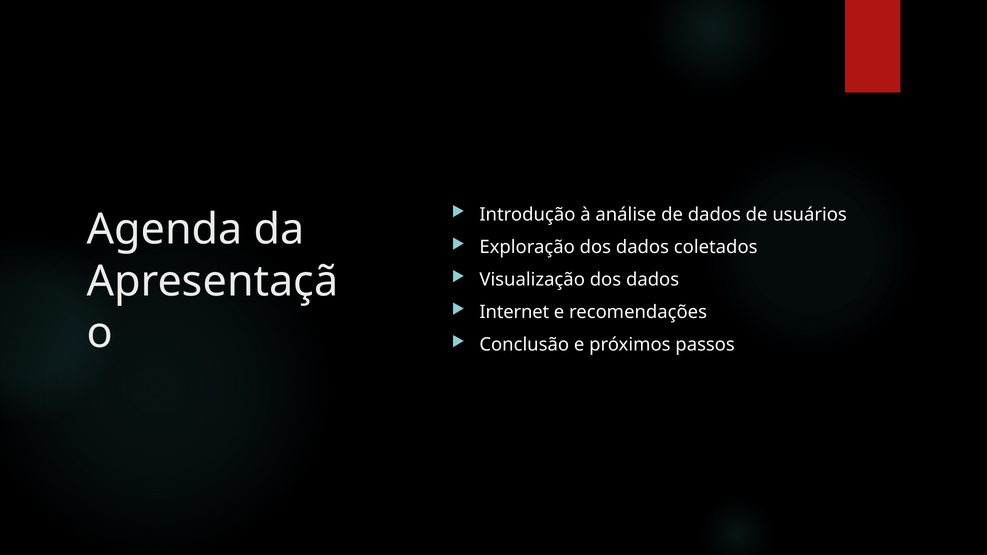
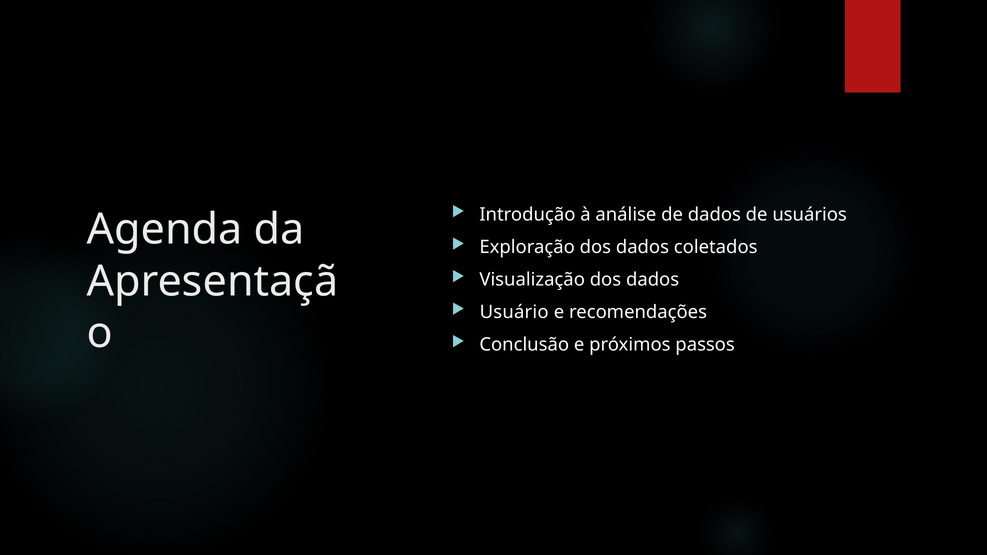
Internet: Internet -> Usuário
